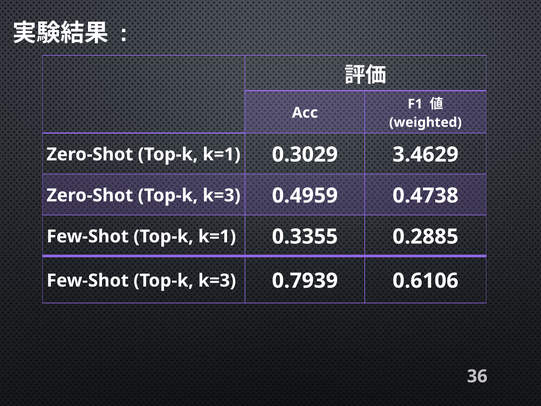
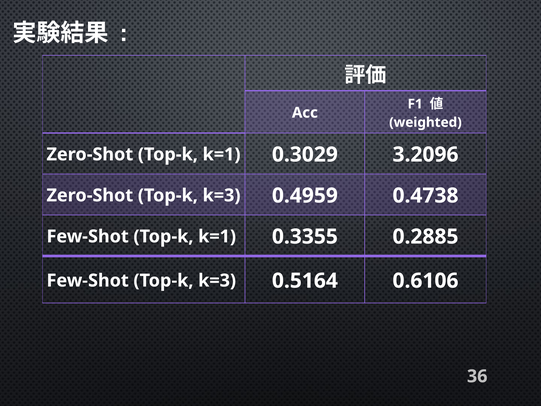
3.4629: 3.4629 -> 3.2096
0.7939: 0.7939 -> 0.5164
